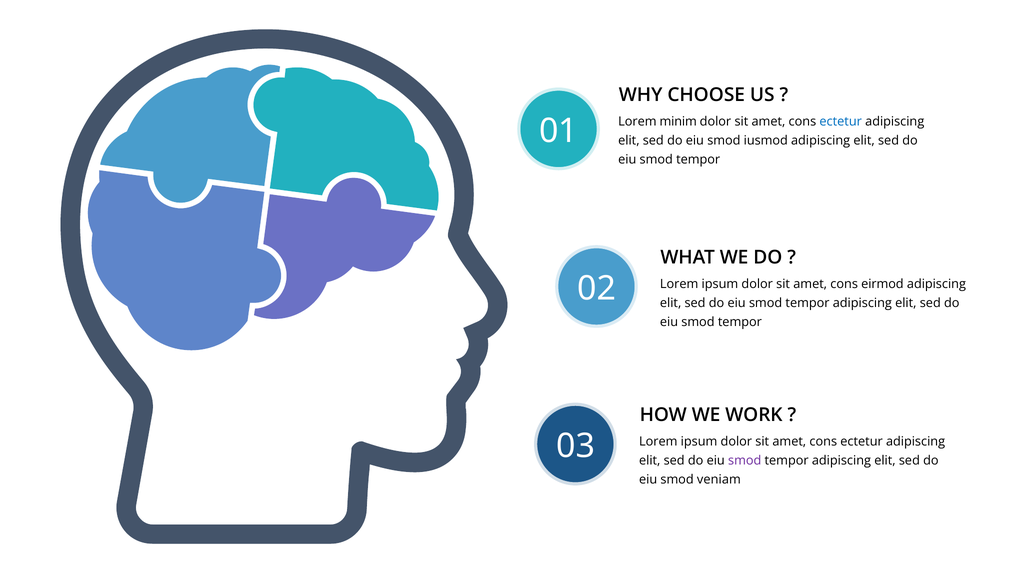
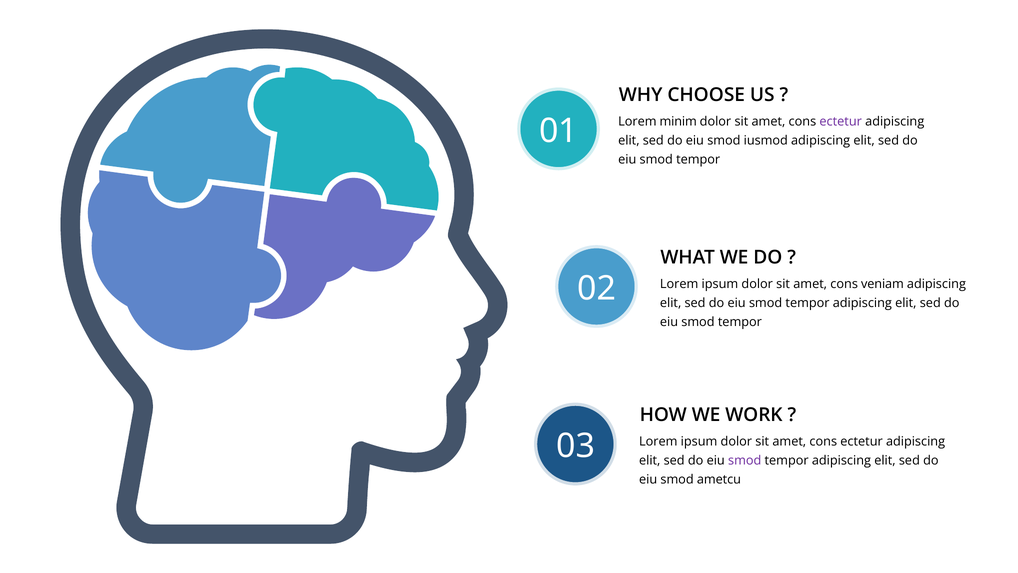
ectetur at (841, 121) colour: blue -> purple
eirmod: eirmod -> veniam
veniam: veniam -> ametcu
